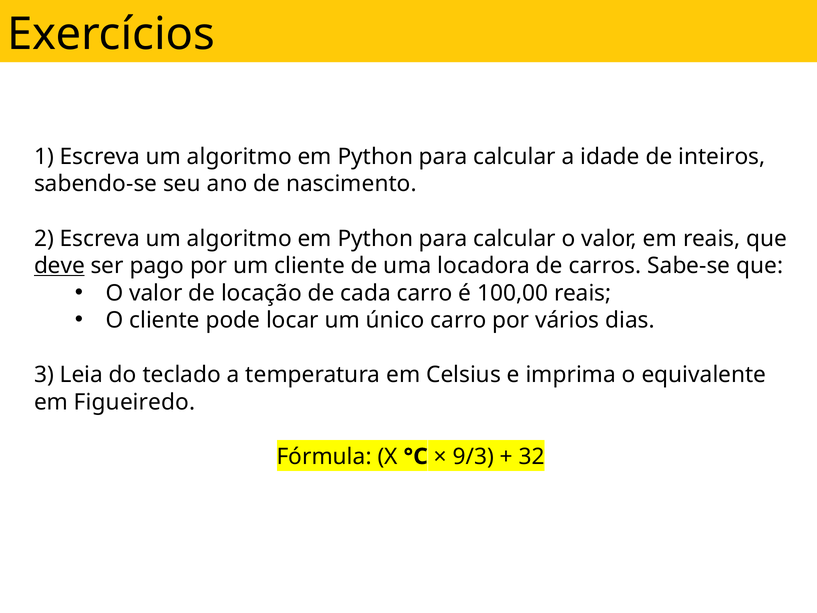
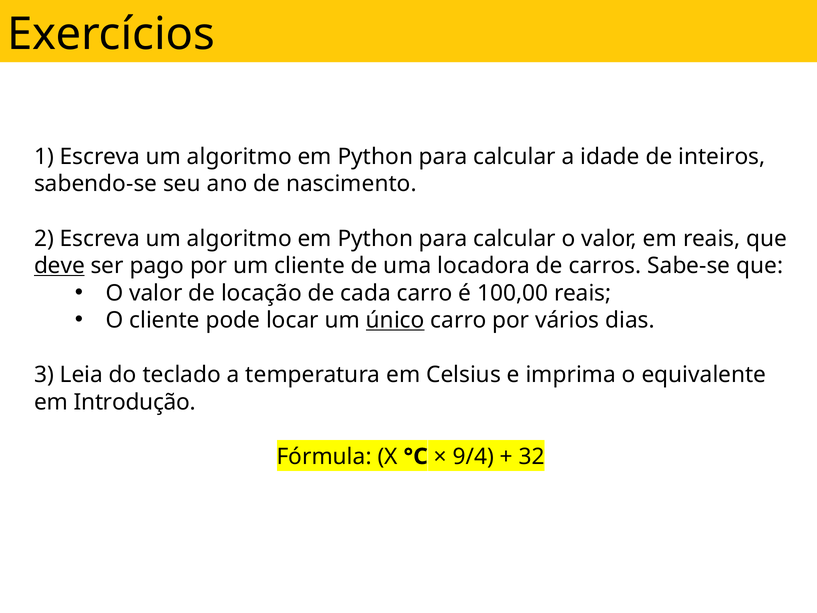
único underline: none -> present
Figueiredo: Figueiredo -> Introdução
9/3: 9/3 -> 9/4
